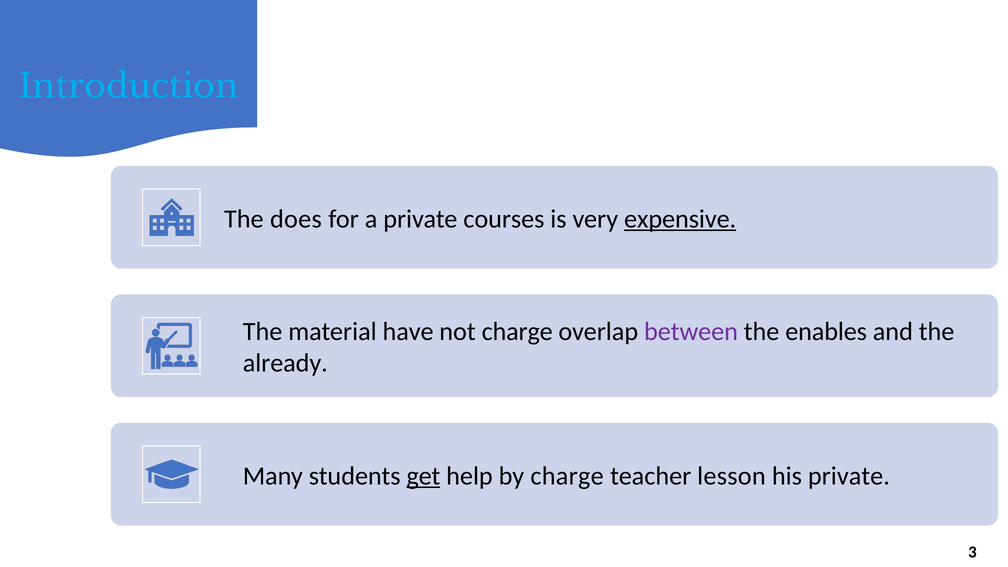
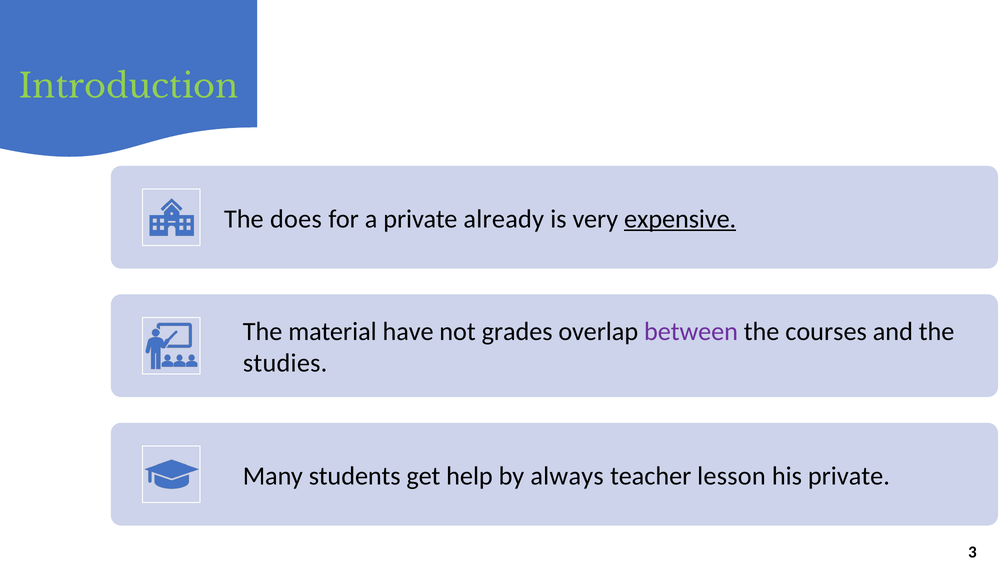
Introduction colour: light blue -> light green
courses: courses -> already
not charge: charge -> grades
enables: enables -> courses
already: already -> studies
get underline: present -> none
by charge: charge -> always
